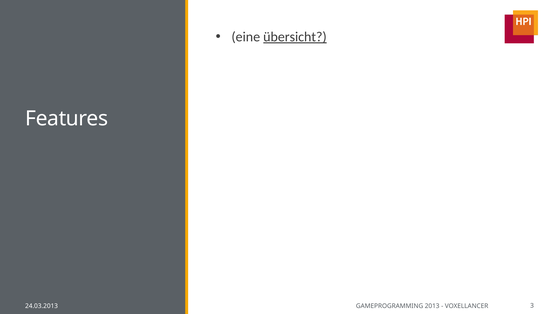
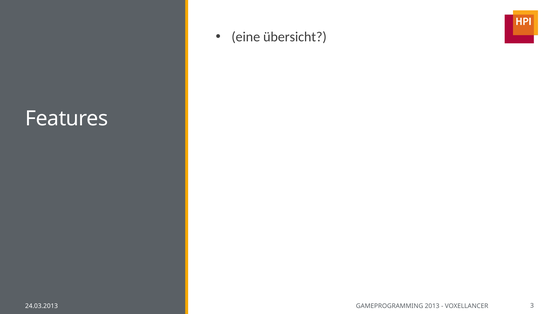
übersicht underline: present -> none
